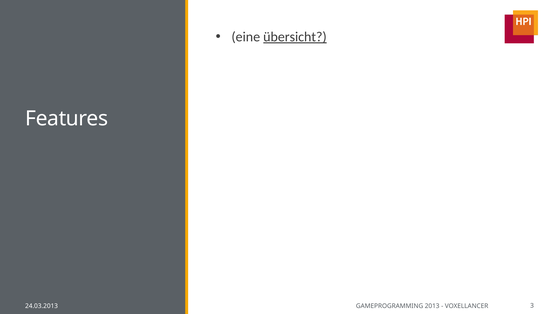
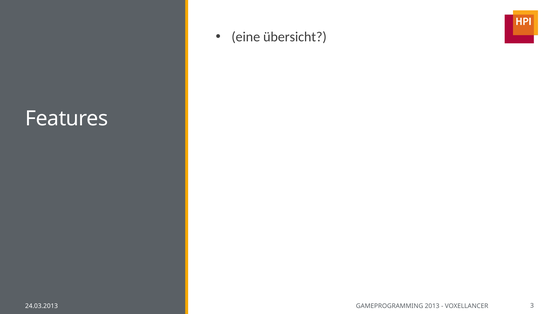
übersicht underline: present -> none
